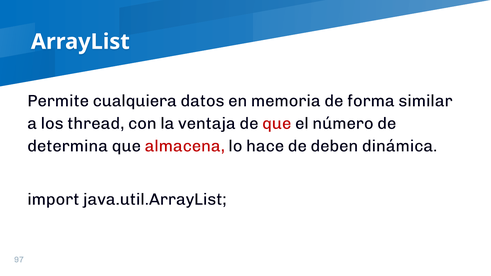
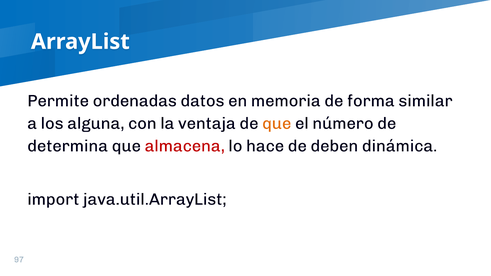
cualquiera: cualquiera -> ordenadas
thread: thread -> alguna
que at (277, 124) colour: red -> orange
